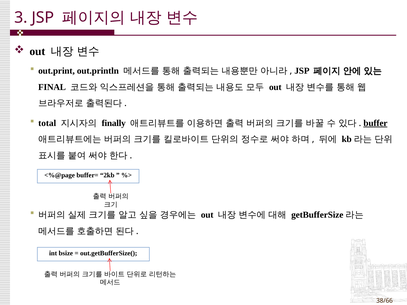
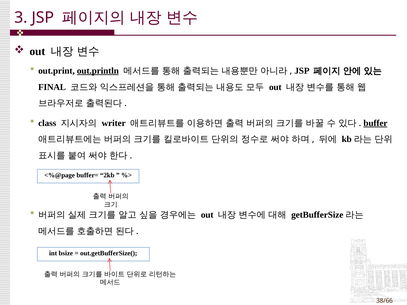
out.println underline: none -> present
total: total -> class
finally: finally -> writer
